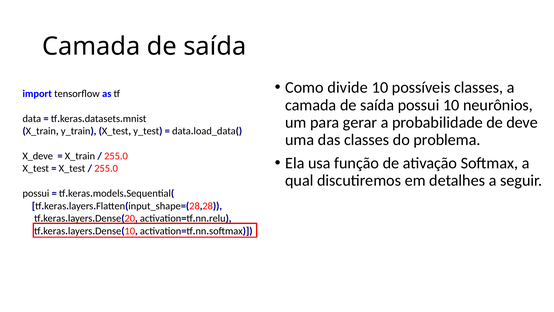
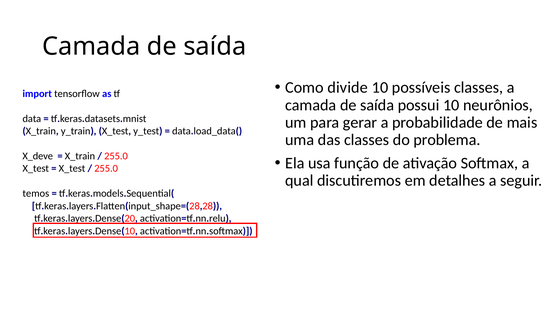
deve: deve -> mais
possui at (36, 193): possui -> temos
